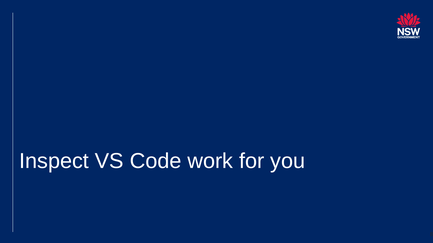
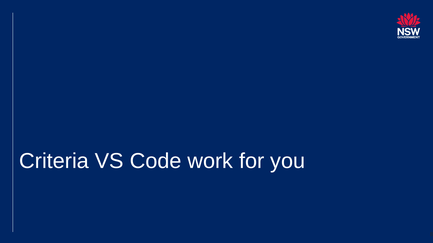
Inspect: Inspect -> Criteria
